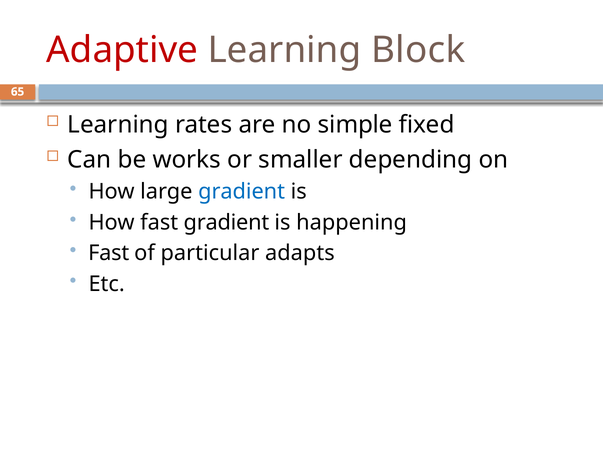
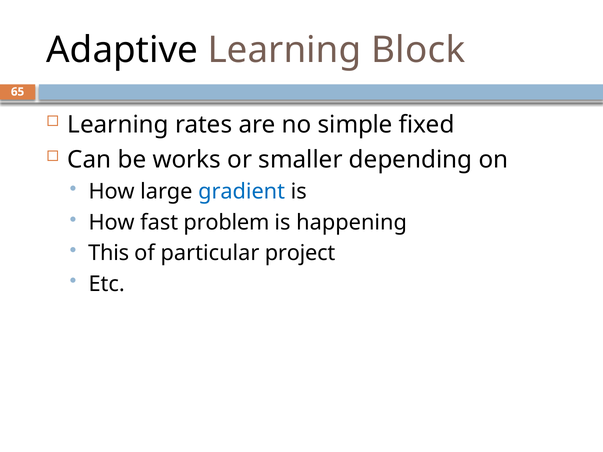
Adaptive colour: red -> black
fast gradient: gradient -> problem
Fast at (109, 253): Fast -> This
adapts: adapts -> project
